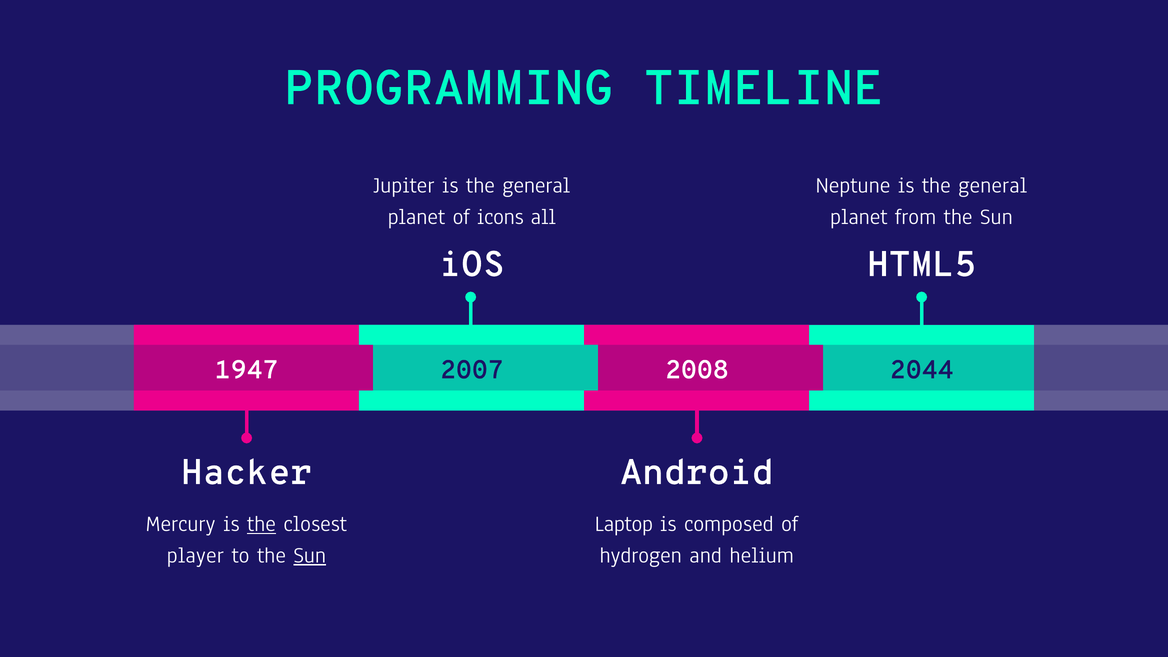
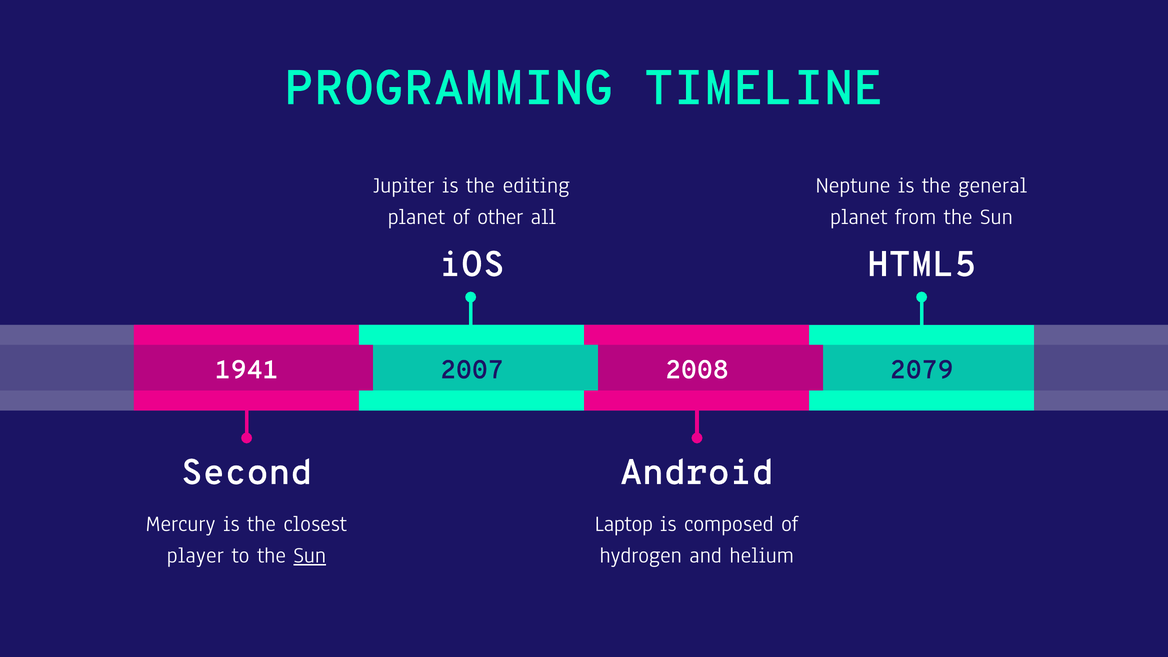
Jupiter is the general: general -> editing
icons: icons -> other
1947: 1947 -> 1941
2044: 2044 -> 2079
Hacker: Hacker -> Second
the at (261, 524) underline: present -> none
